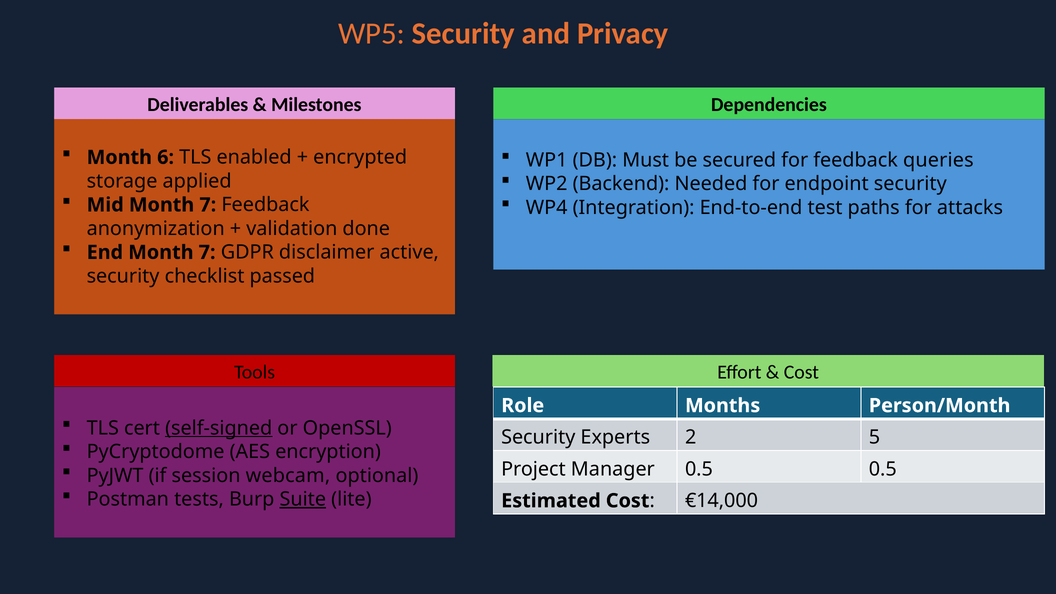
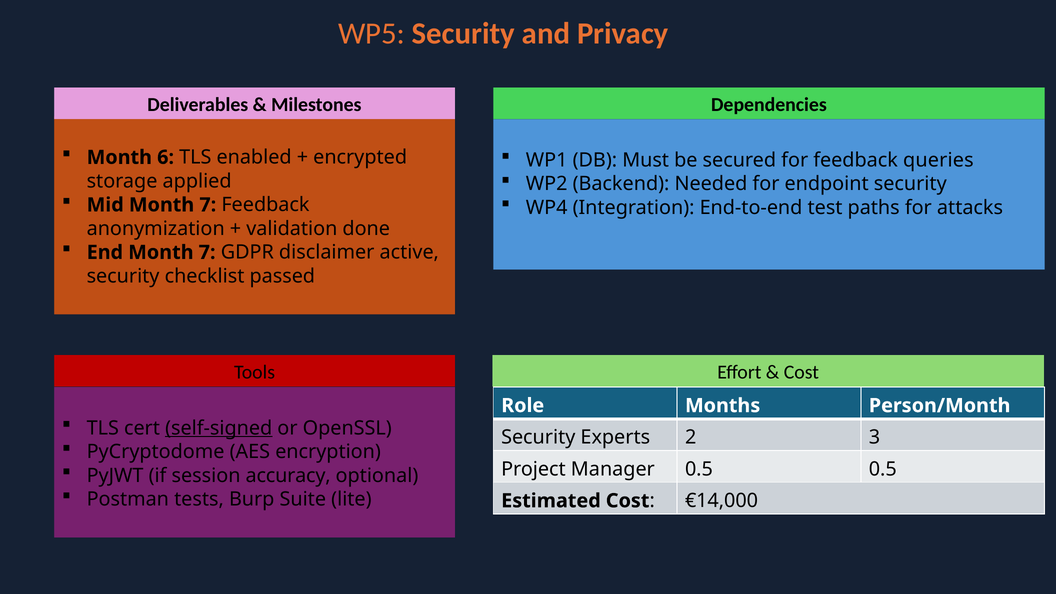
5: 5 -> 3
webcam: webcam -> accuracy
Suite underline: present -> none
